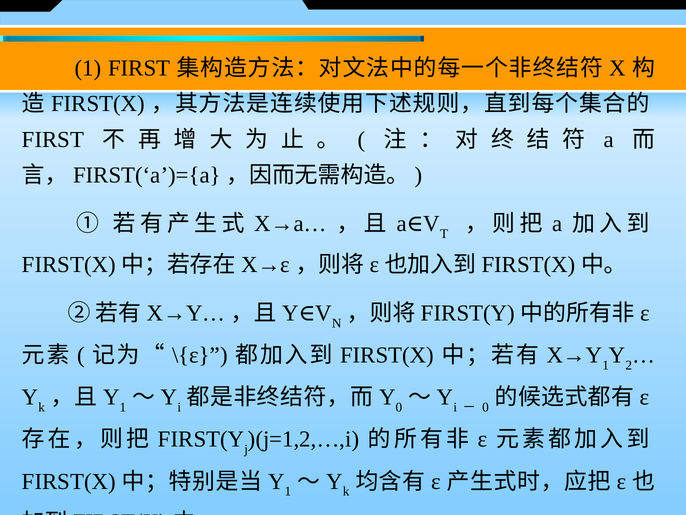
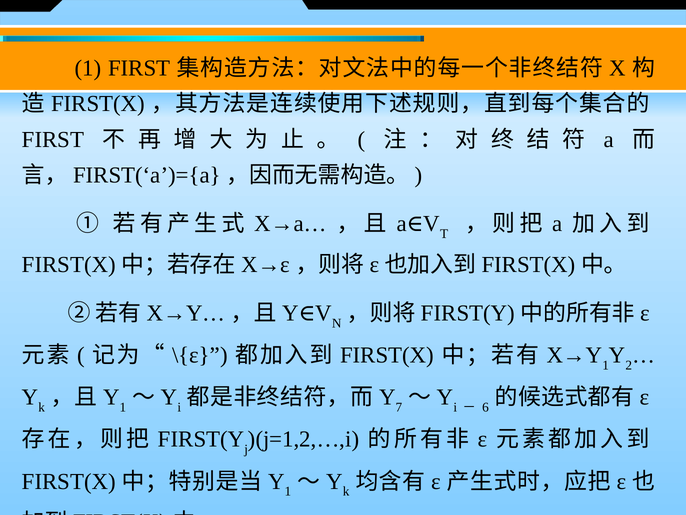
0 at (399, 407): 0 -> 7
0 at (485, 407): 0 -> 6
